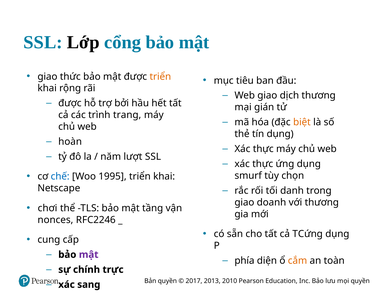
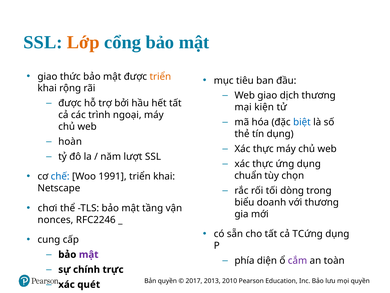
Lớp colour: black -> orange
gián: gián -> kiện
trang: trang -> ngoại
biệt colour: orange -> blue
1995: 1995 -> 1991
smurf: smurf -> chuẩn
danh: danh -> dòng
giao at (244, 202): giao -> biểu
cắm colour: orange -> purple
sang: sang -> quét
